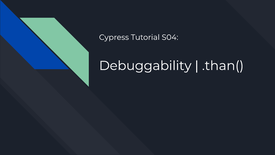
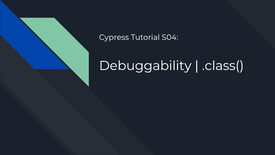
.than(: .than( -> .class(
